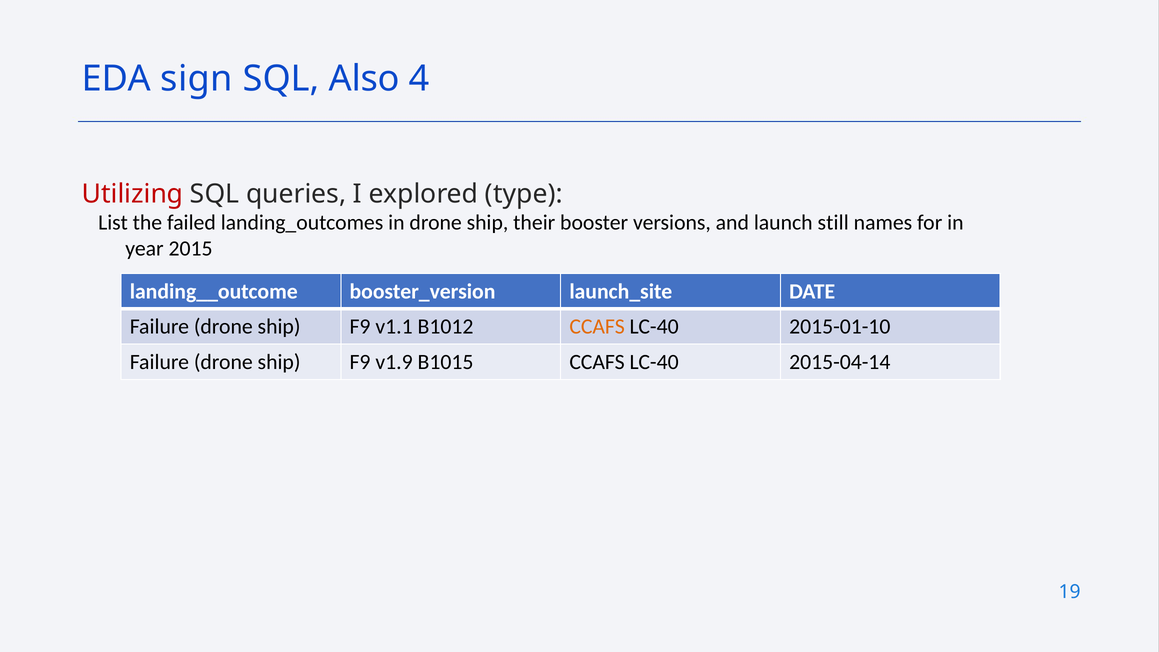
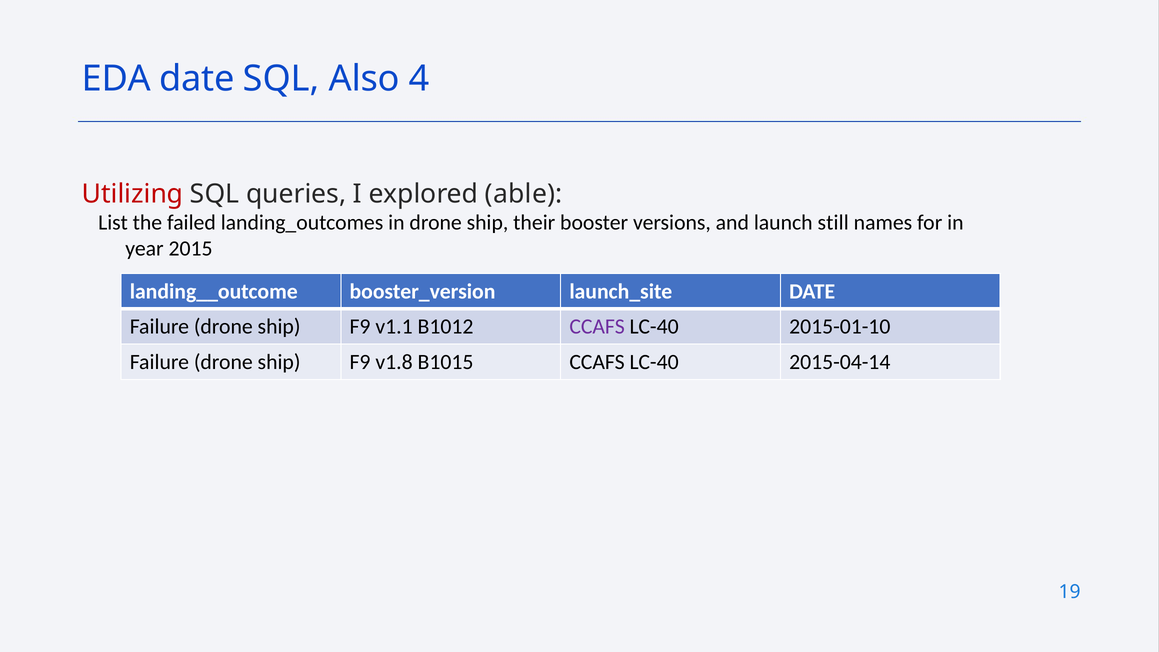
EDA sign: sign -> date
type: type -> able
CCAFS at (597, 327) colour: orange -> purple
v1.9: v1.9 -> v1.8
